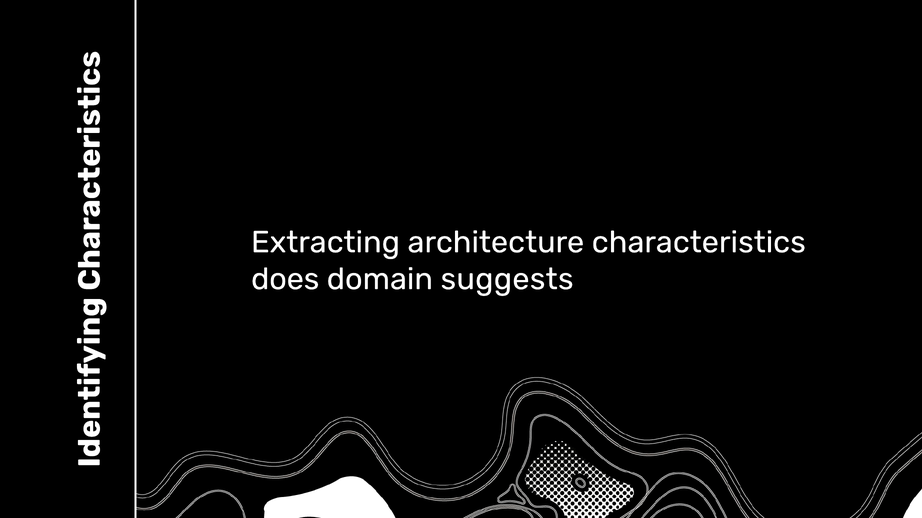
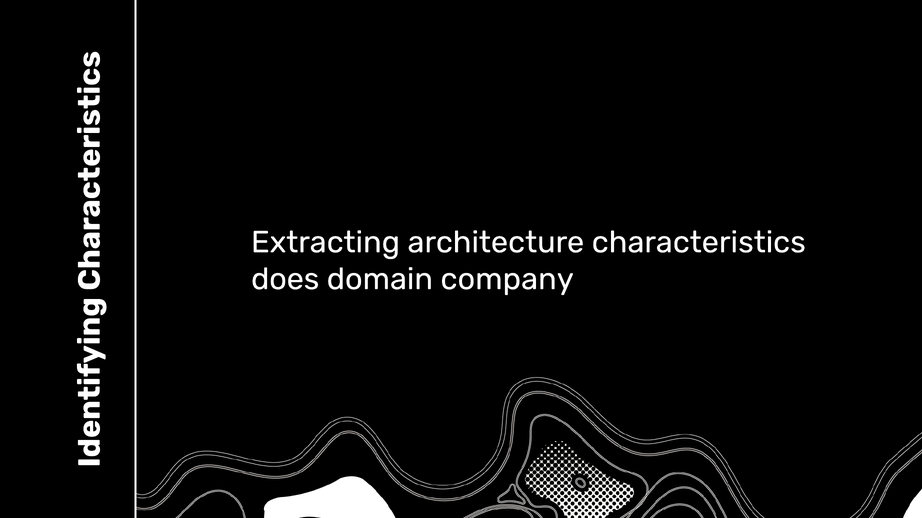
suggests: suggests -> company
